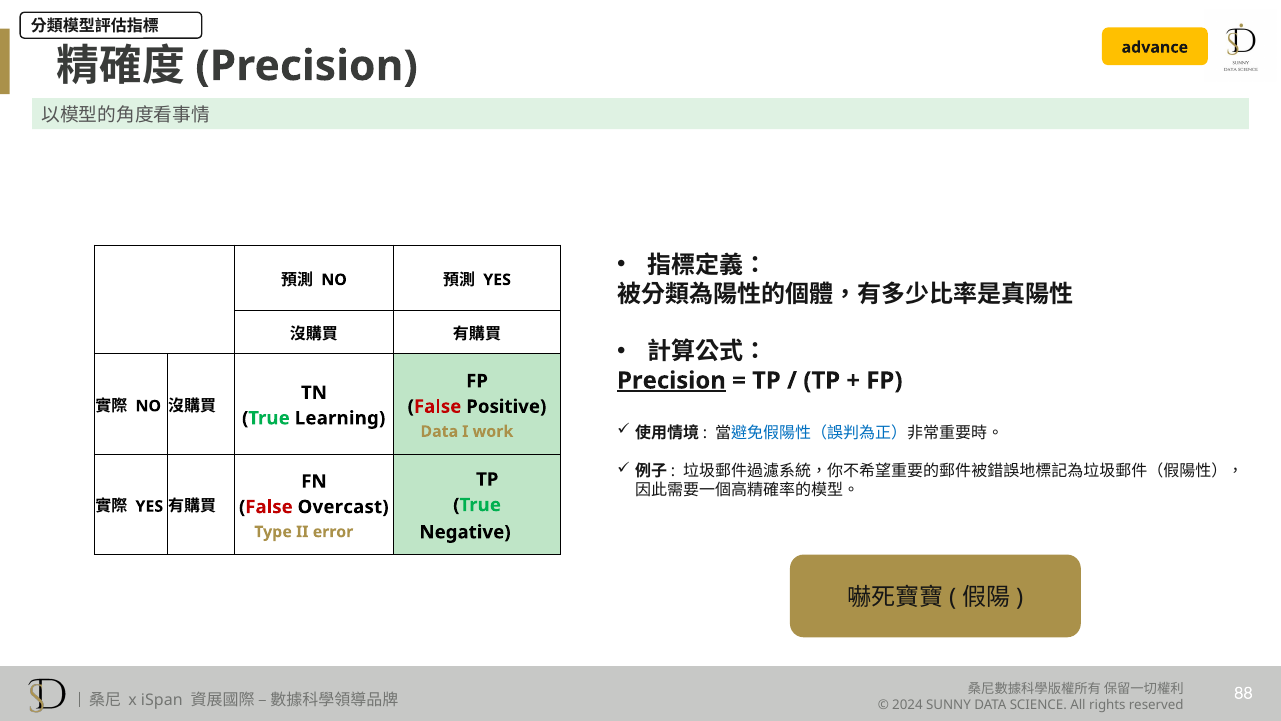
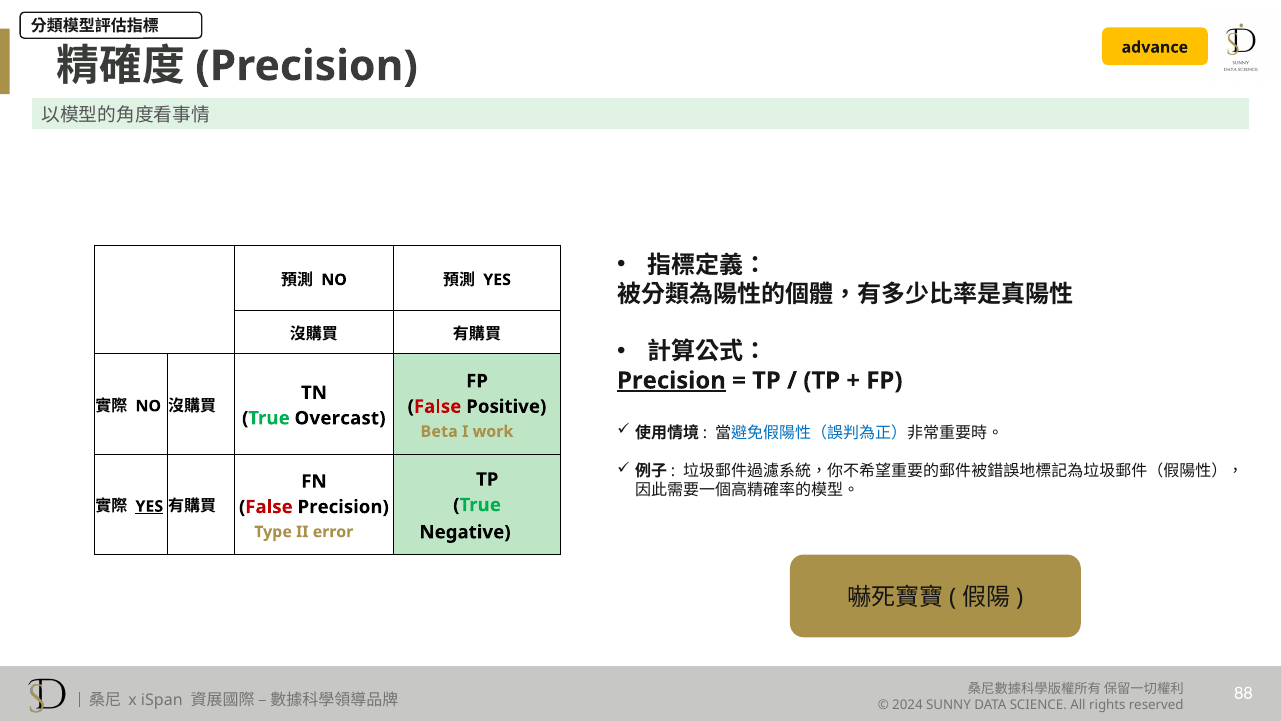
Learning: Learning -> Overcast
Data at (439, 431): Data -> Beta
YES at (149, 506) underline: none -> present
False Overcast: Overcast -> Precision
